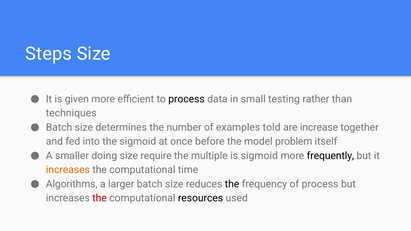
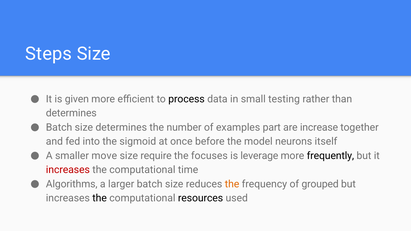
techniques at (71, 113): techniques -> determines
told: told -> part
problem: problem -> neurons
doing: doing -> move
multiple: multiple -> focuses
is sigmoid: sigmoid -> leverage
increases at (68, 170) colour: orange -> red
the at (232, 184) colour: black -> orange
of process: process -> grouped
the at (100, 198) colour: red -> black
